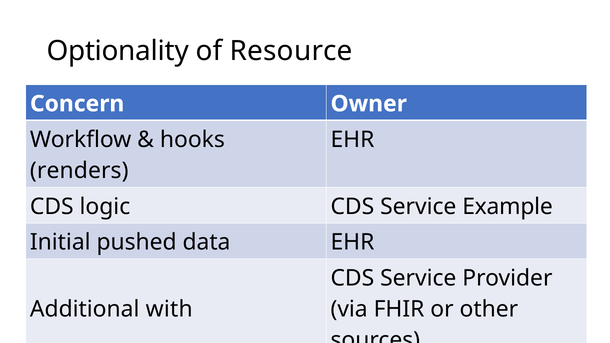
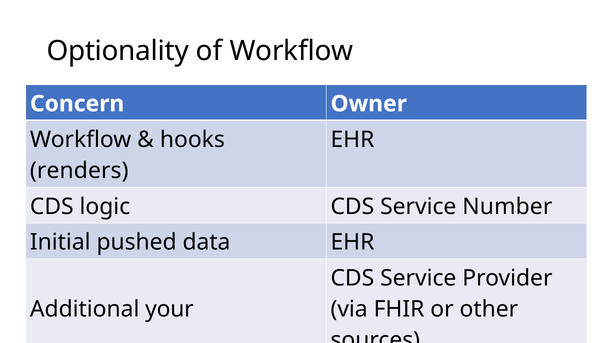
of Resource: Resource -> Workflow
Example: Example -> Number
with: with -> your
